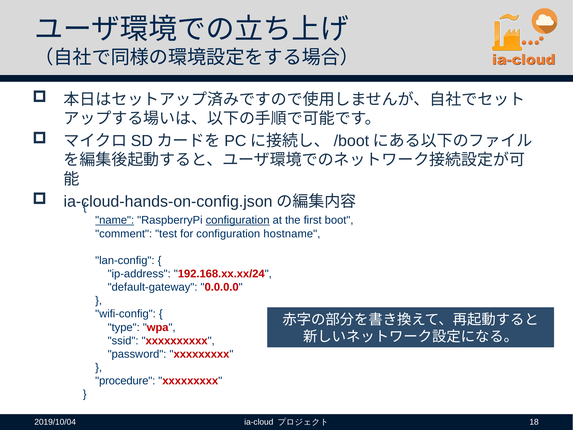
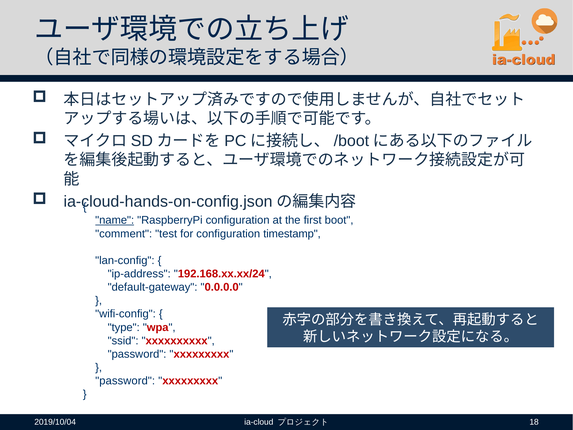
configuration at (238, 220) underline: present -> none
hostname: hostname -> timestamp
procedure at (125, 381): procedure -> password
